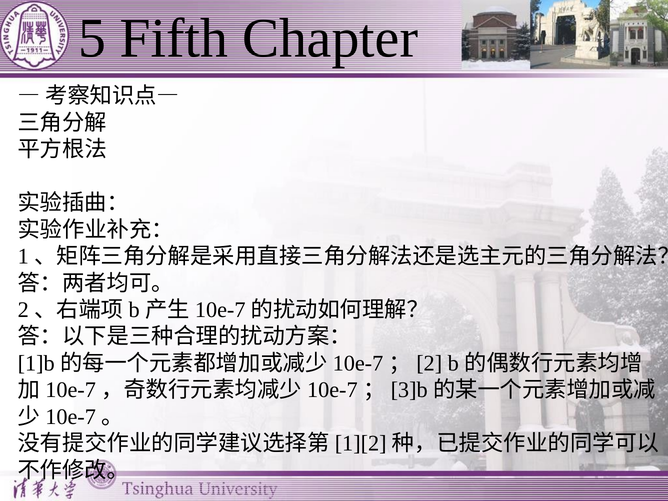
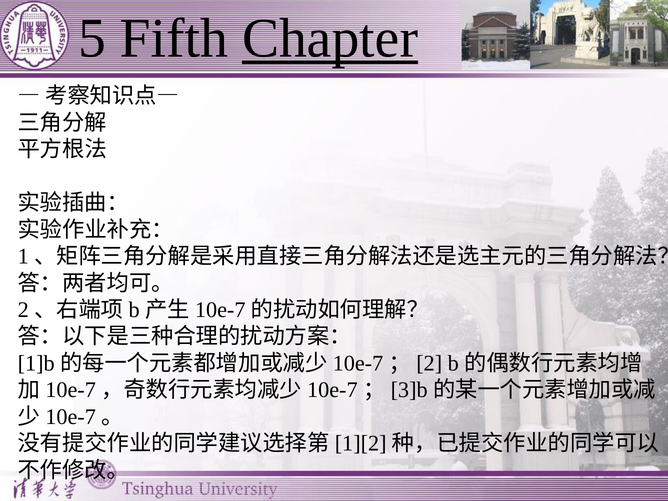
Chapter underline: none -> present
